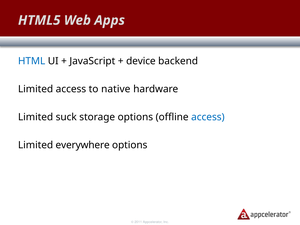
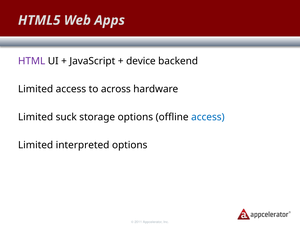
HTML colour: blue -> purple
native: native -> across
everywhere: everywhere -> interpreted
